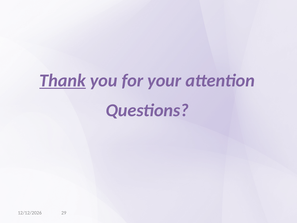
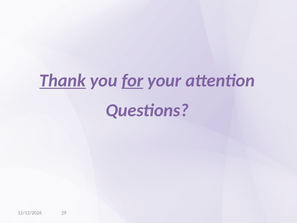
for underline: none -> present
